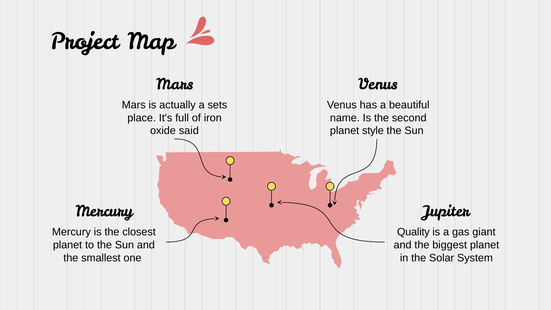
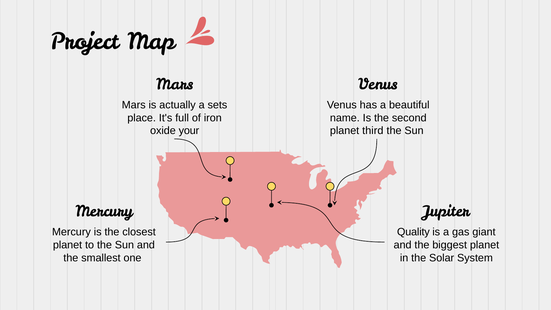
said: said -> your
style: style -> third
